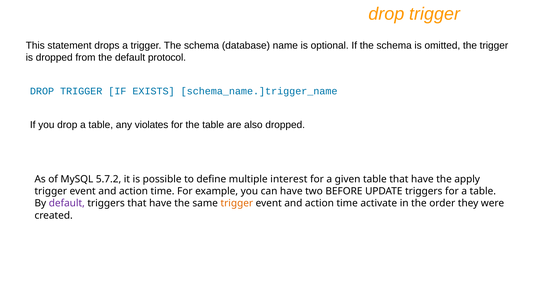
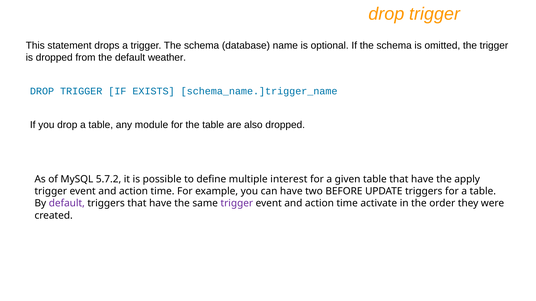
protocol: protocol -> weather
violates: violates -> module
trigger at (237, 204) colour: orange -> purple
